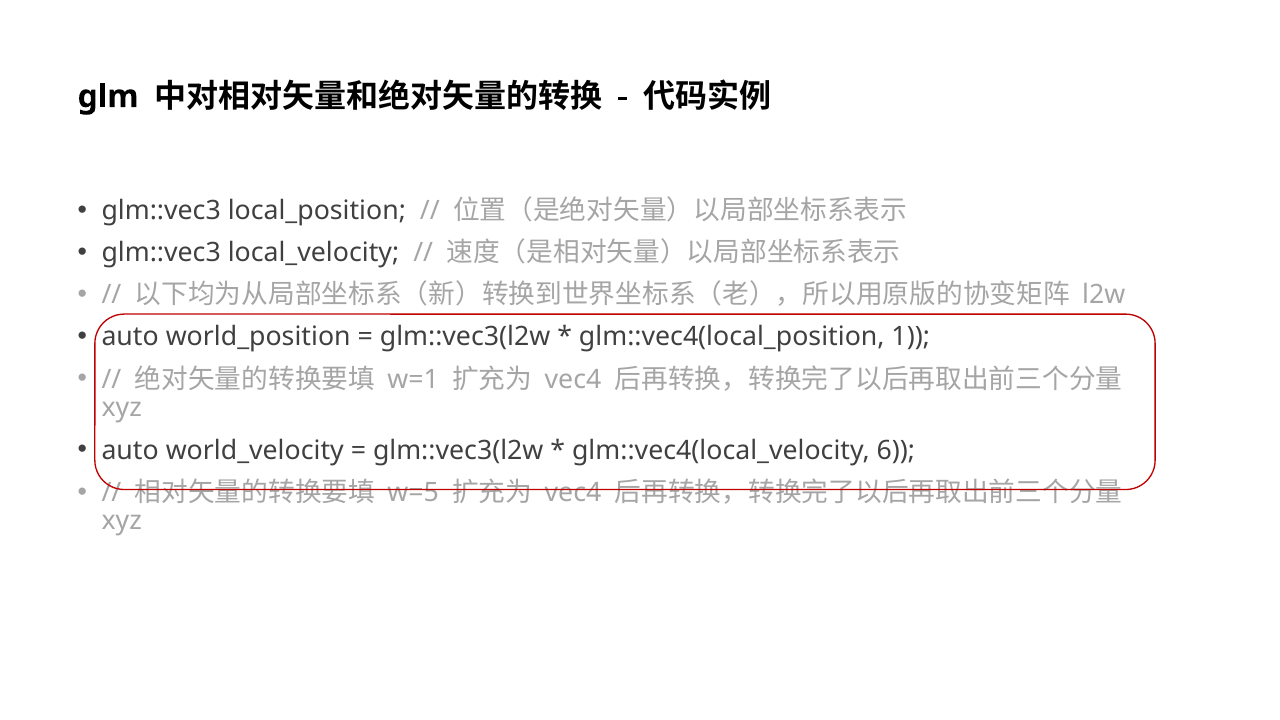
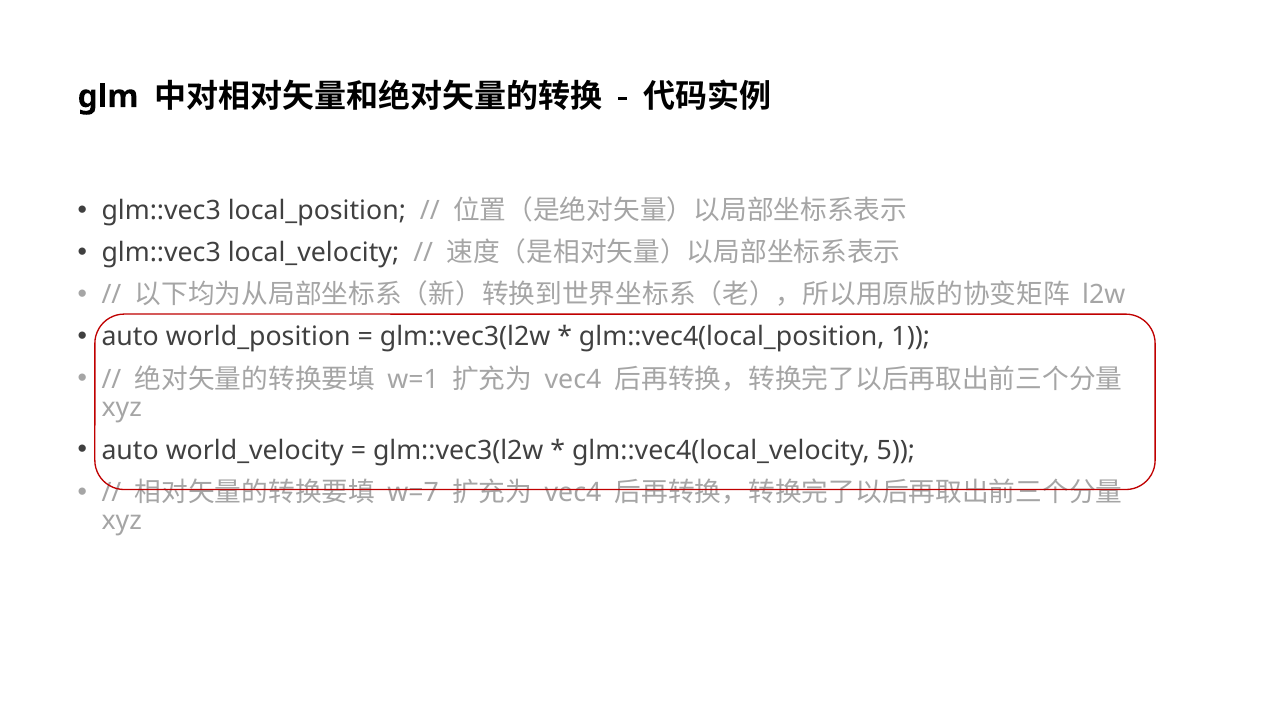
6: 6 -> 5
w=5: w=5 -> w=7
